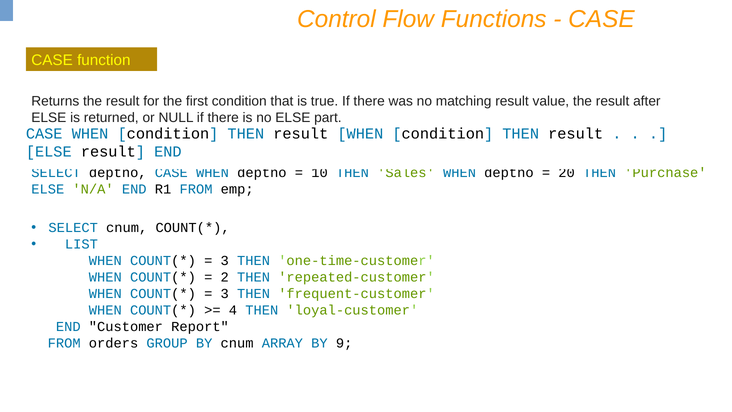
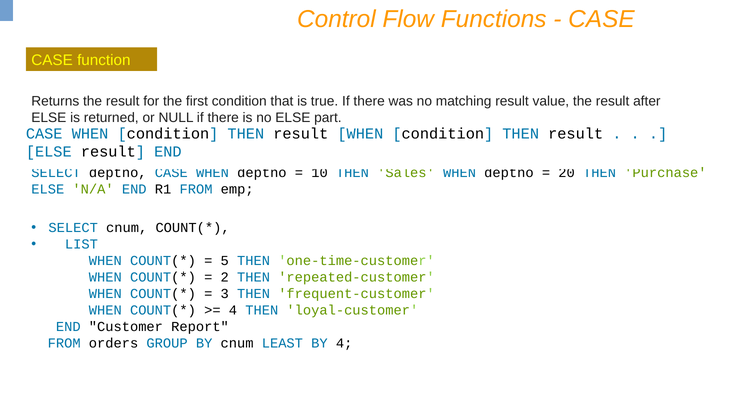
3 at (225, 261): 3 -> 5
ARRAY: ARRAY -> LEAST
BY 9: 9 -> 4
